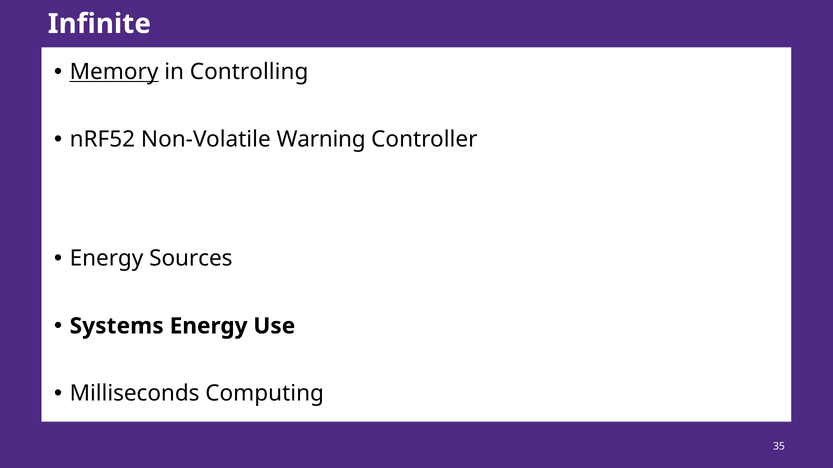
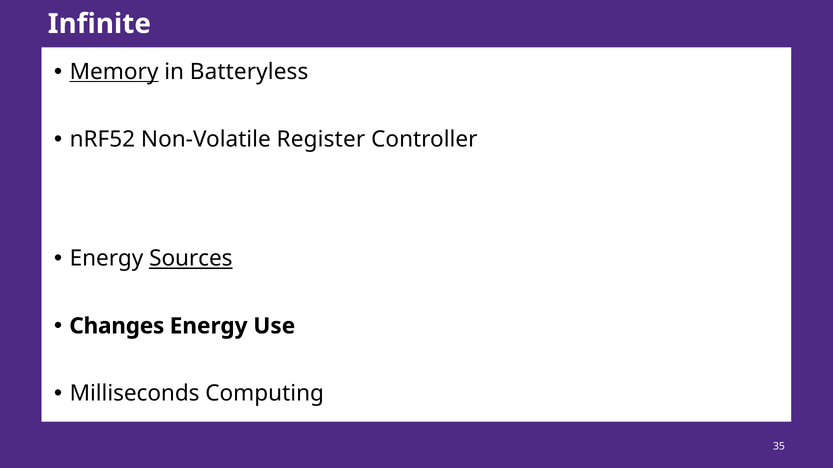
Controlling: Controlling -> Batteryless
Warning: Warning -> Register
Sources underline: none -> present
Systems: Systems -> Changes
